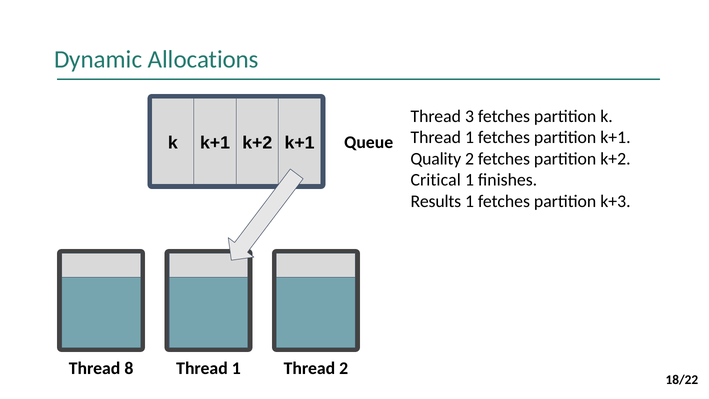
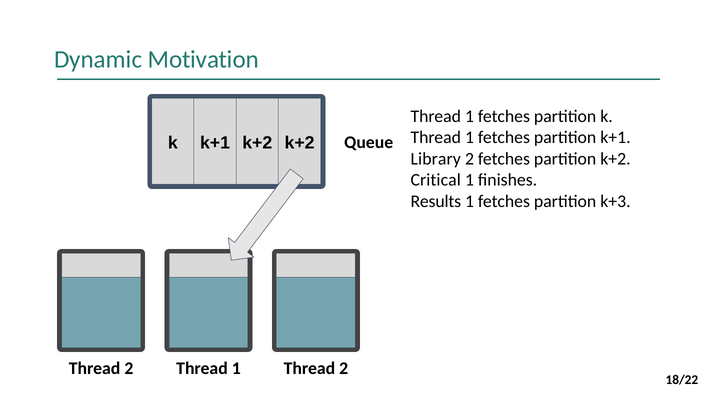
Allocations: Allocations -> Motivation
3 at (470, 116): 3 -> 1
k+2 k+1: k+1 -> k+2
Quality: Quality -> Library
8 at (129, 368): 8 -> 2
